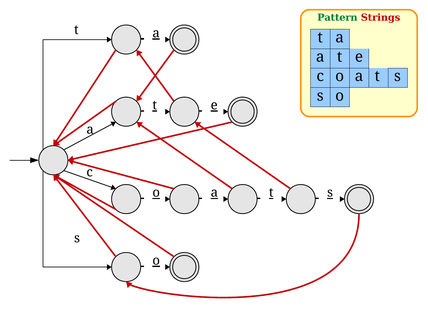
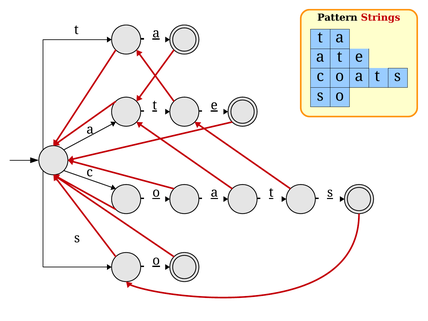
Pattern colour: green -> black
